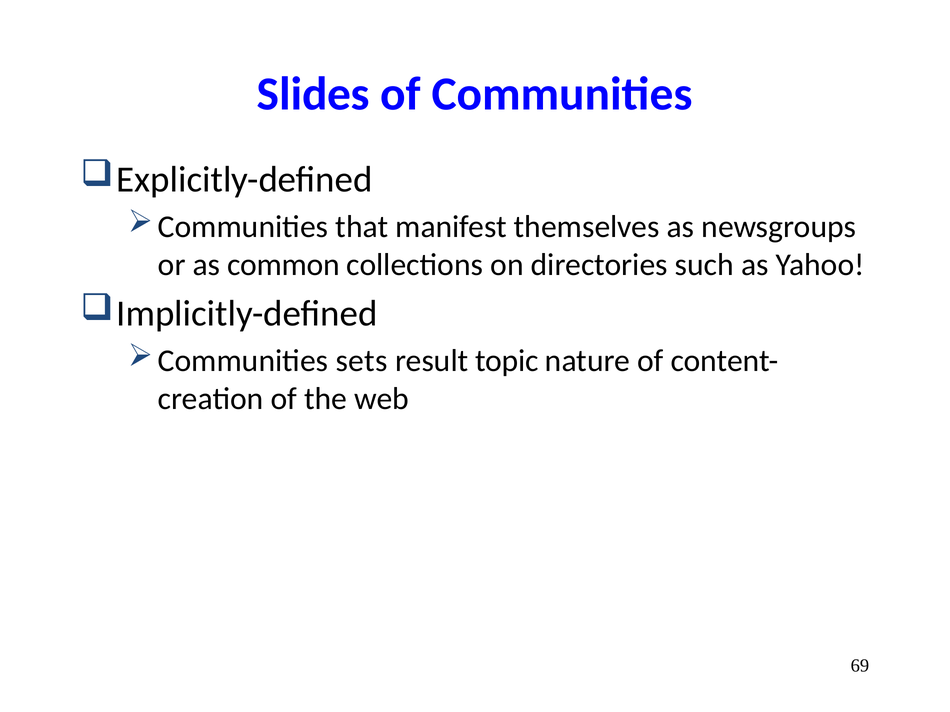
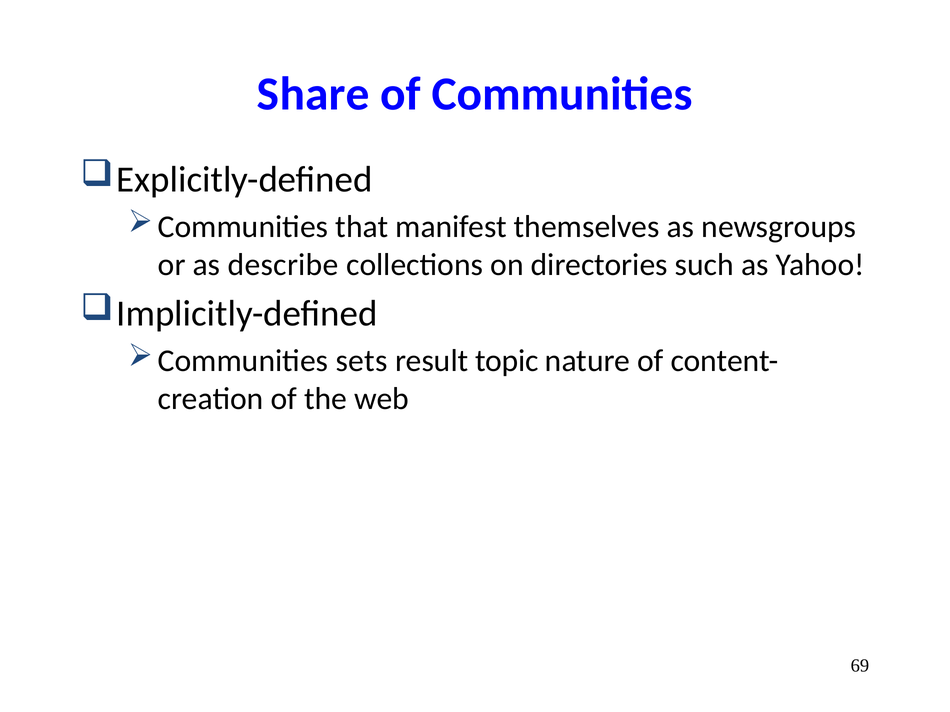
Slides: Slides -> Share
common: common -> describe
